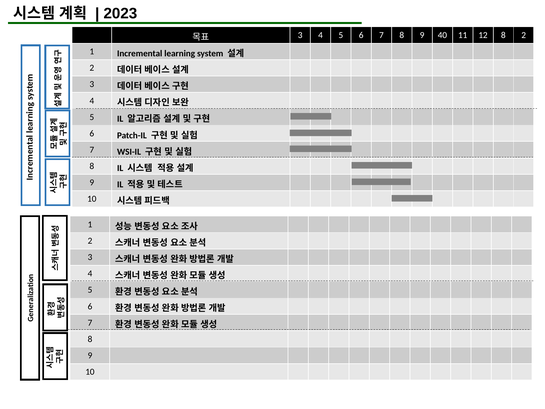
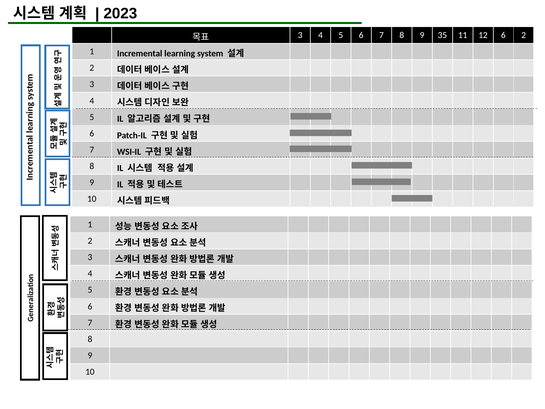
40: 40 -> 35
12 8: 8 -> 6
